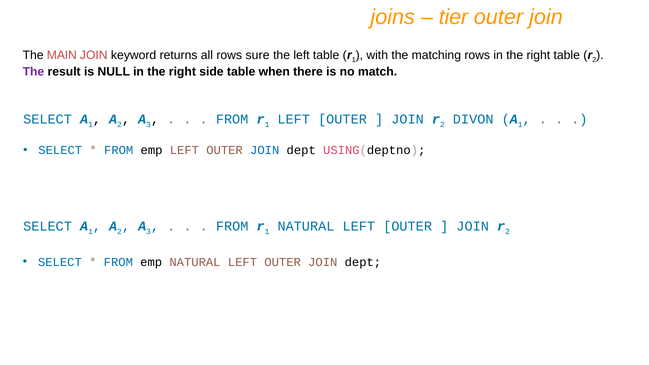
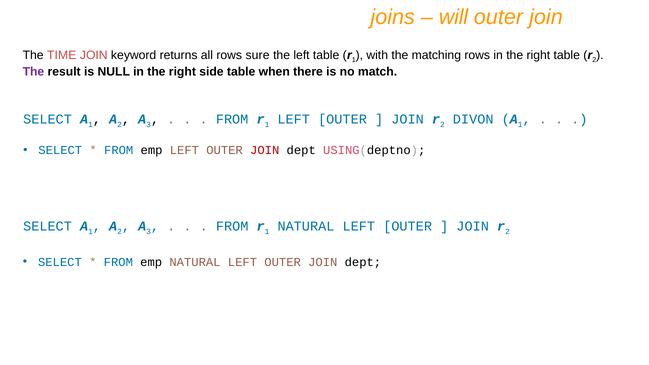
tier: tier -> will
MAIN: MAIN -> TIME
JOIN at (265, 150) colour: blue -> red
